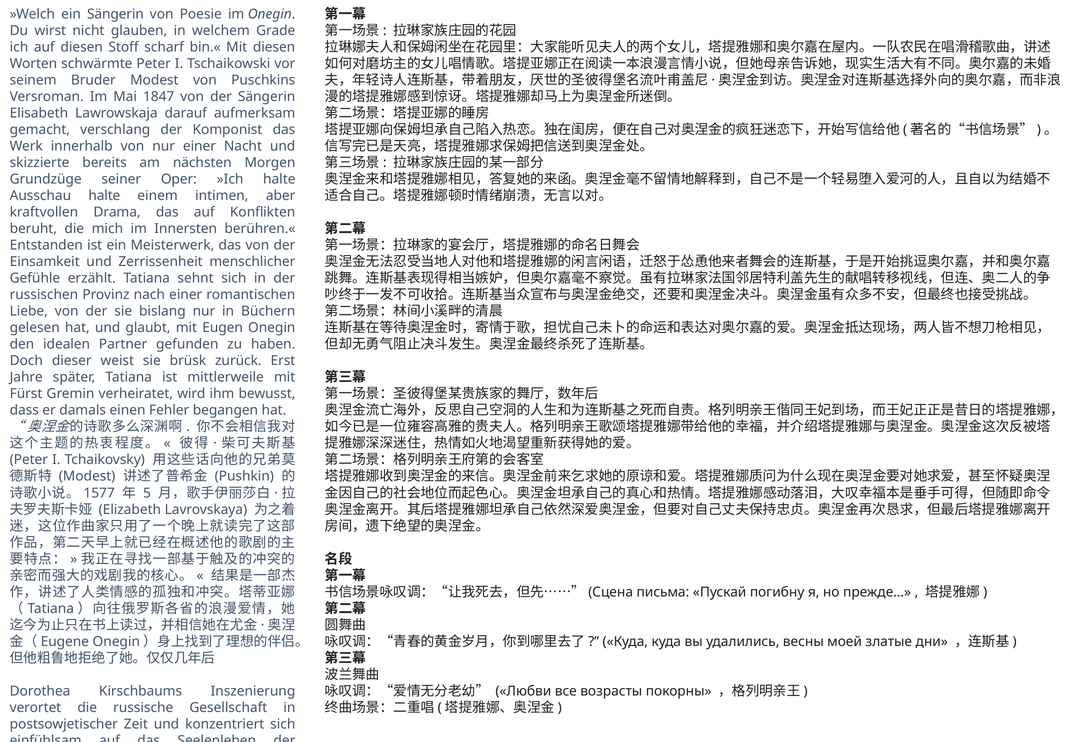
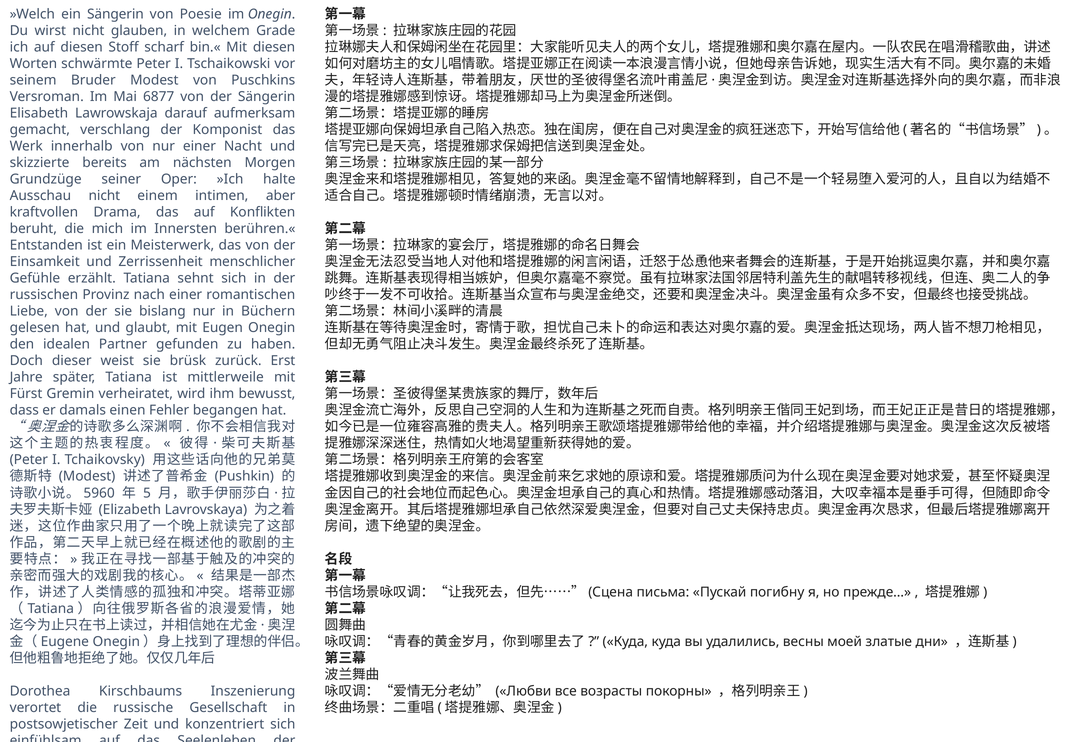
1847: 1847 -> 6877
Ausschau halte: halte -> nicht
1577: 1577 -> 5960
